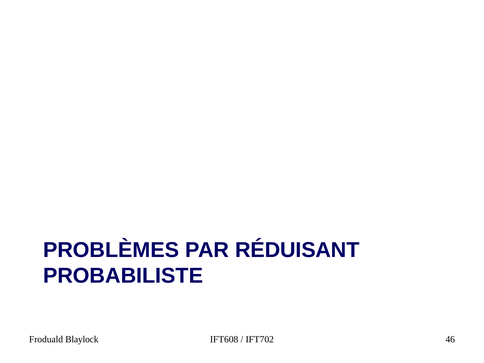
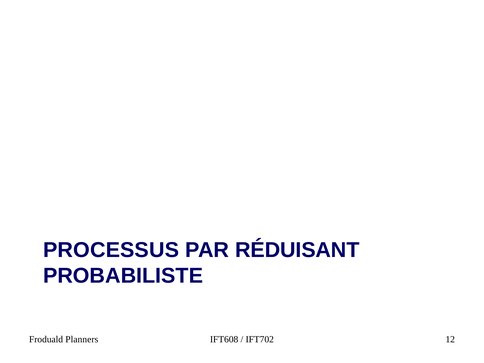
PROBLÈMES: PROBLÈMES -> PROCESSUS
Blaylock: Blaylock -> Planners
46: 46 -> 12
